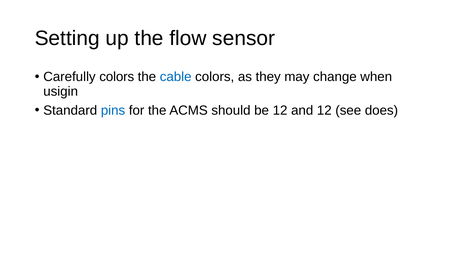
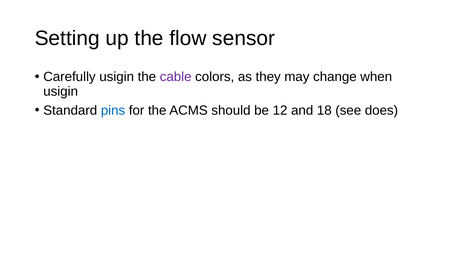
Carefully colors: colors -> usigin
cable colour: blue -> purple
and 12: 12 -> 18
